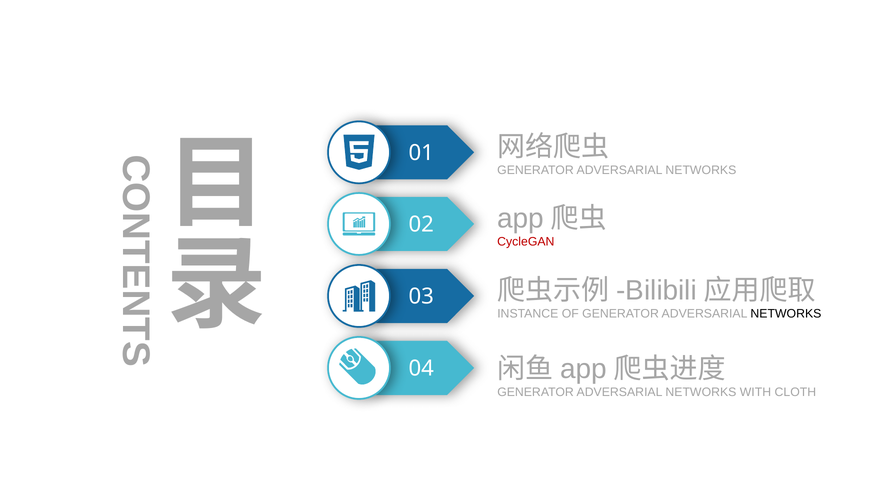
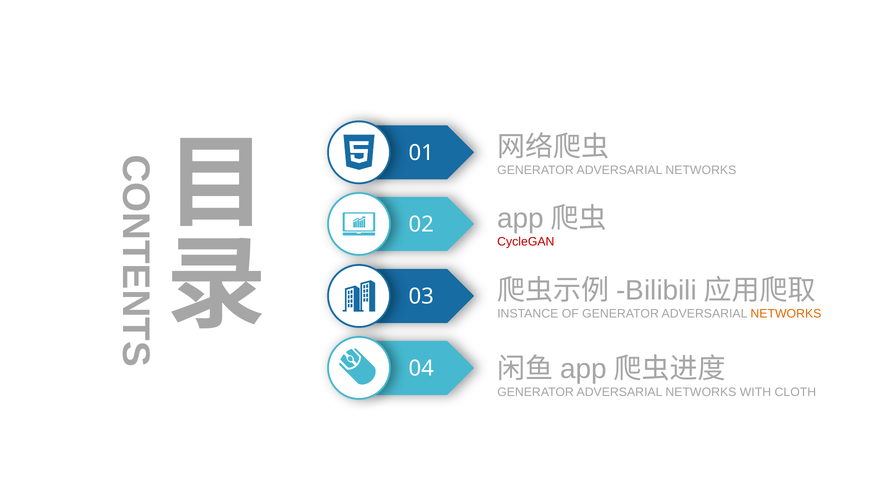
NETWORKS at (786, 313) colour: black -> orange
